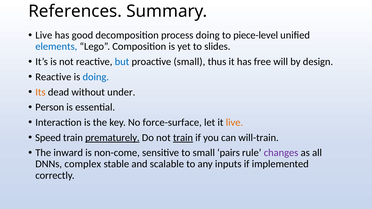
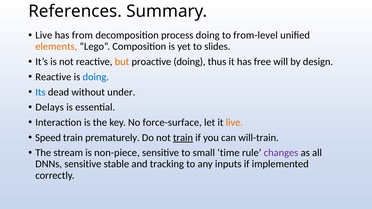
good: good -> from
piece-level: piece-level -> from-level
elements colour: blue -> orange
but colour: blue -> orange
proactive small: small -> doing
Its colour: orange -> blue
Person: Person -> Delays
prematurely underline: present -> none
inward: inward -> stream
non-come: non-come -> non-piece
pairs: pairs -> time
DNNs complex: complex -> sensitive
scalable: scalable -> tracking
